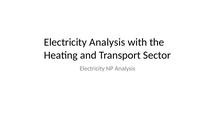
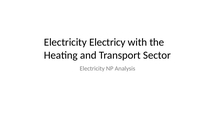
Electricity Analysis: Analysis -> Electricy
